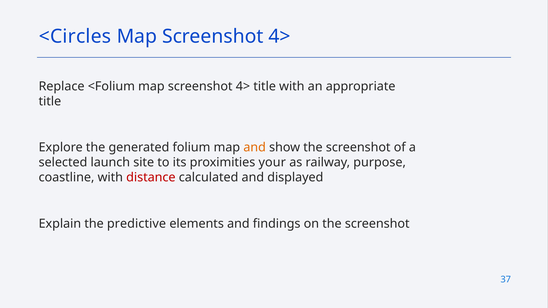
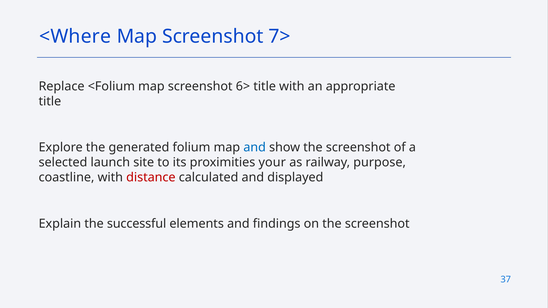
<Circles: <Circles -> <Where
4> at (280, 37): 4> -> 7>
<Folium map screenshot 4>: 4> -> 6>
and at (255, 148) colour: orange -> blue
predictive: predictive -> successful
